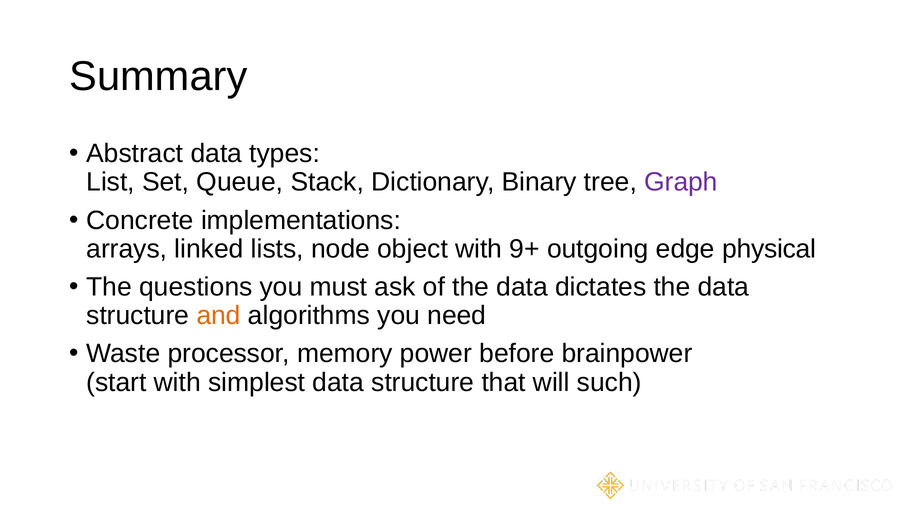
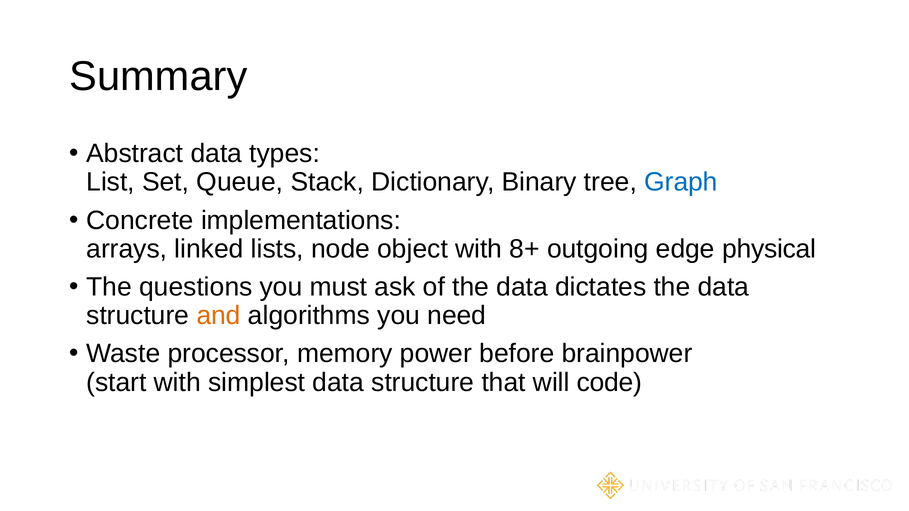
Graph colour: purple -> blue
9+: 9+ -> 8+
such: such -> code
